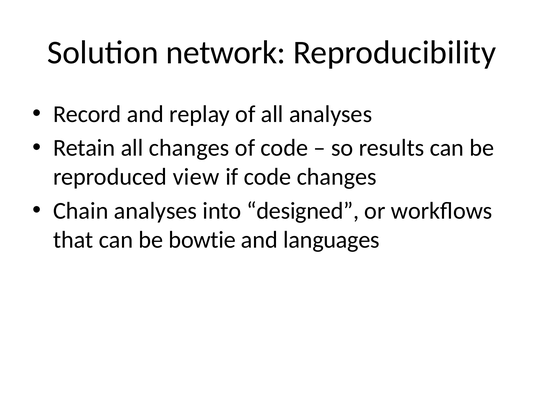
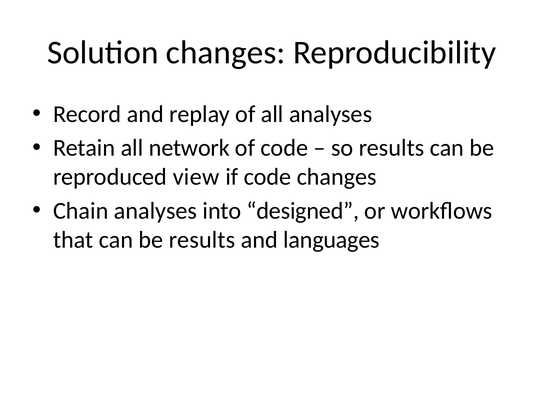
Solution network: network -> changes
all changes: changes -> network
be bowtie: bowtie -> results
